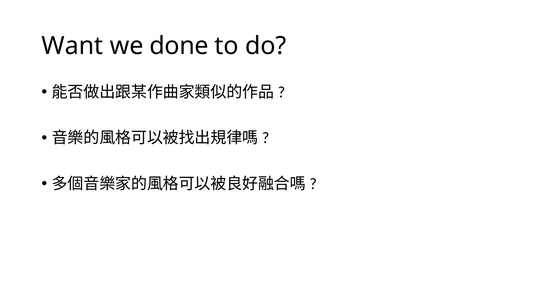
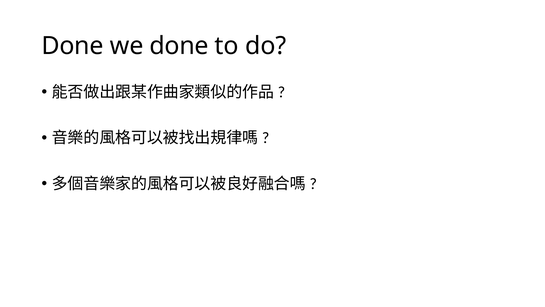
Want at (72, 46): Want -> Done
